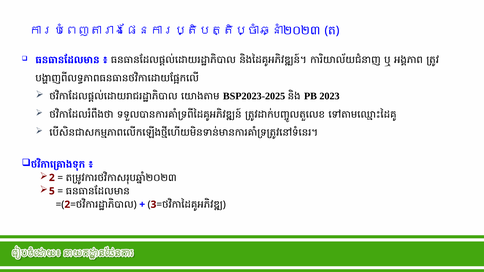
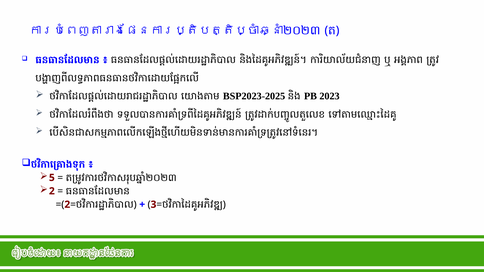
2 at (52, 178): 2 -> 5
5 at (52, 191): 5 -> 2
